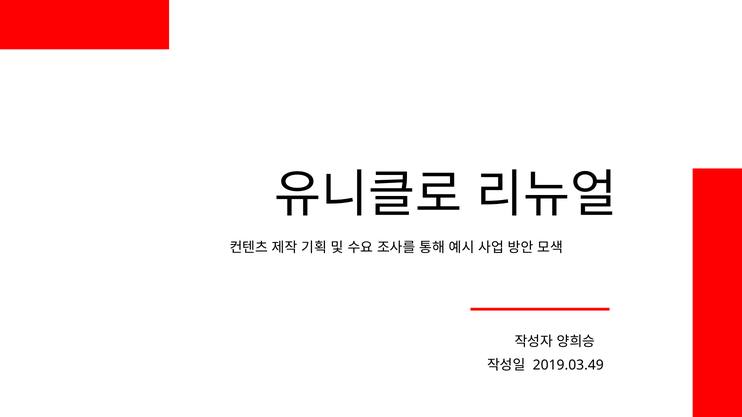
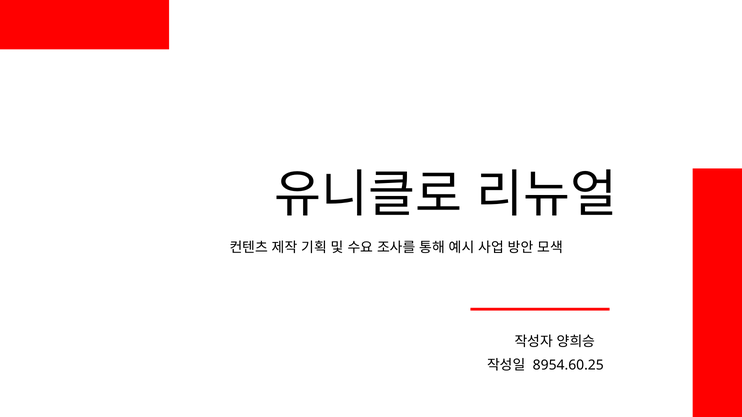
2019.03.49: 2019.03.49 -> 8954.60.25
